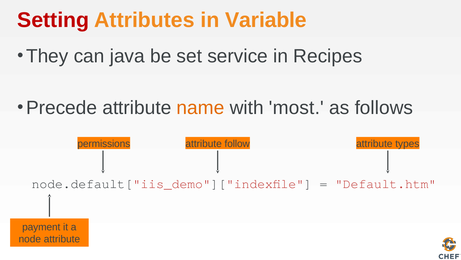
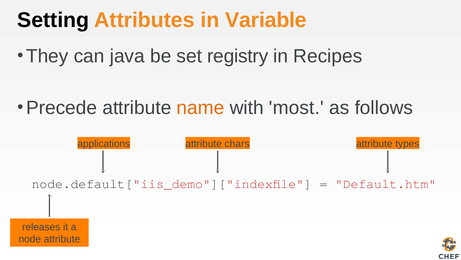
Setting colour: red -> black
service: service -> registry
permissions: permissions -> applications
follow: follow -> chars
payment: payment -> releases
